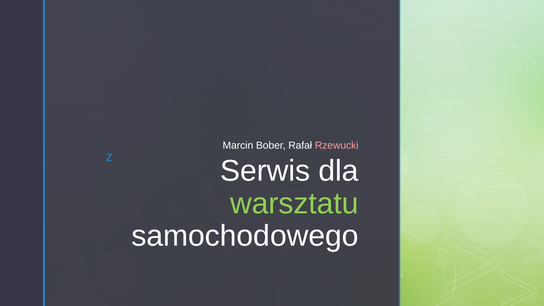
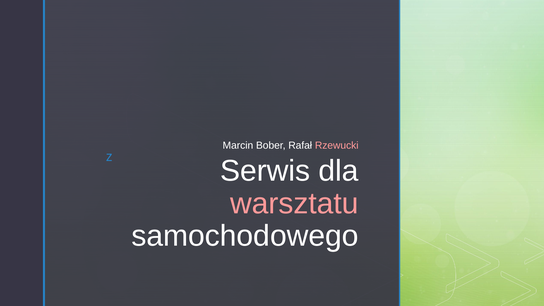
warsztatu colour: light green -> pink
